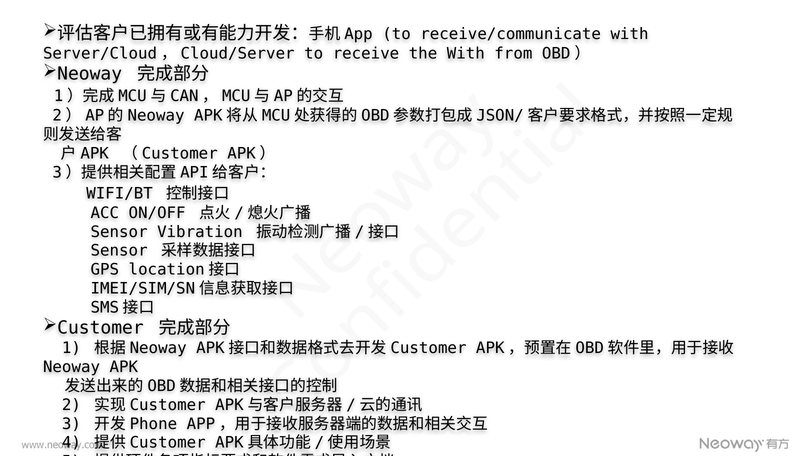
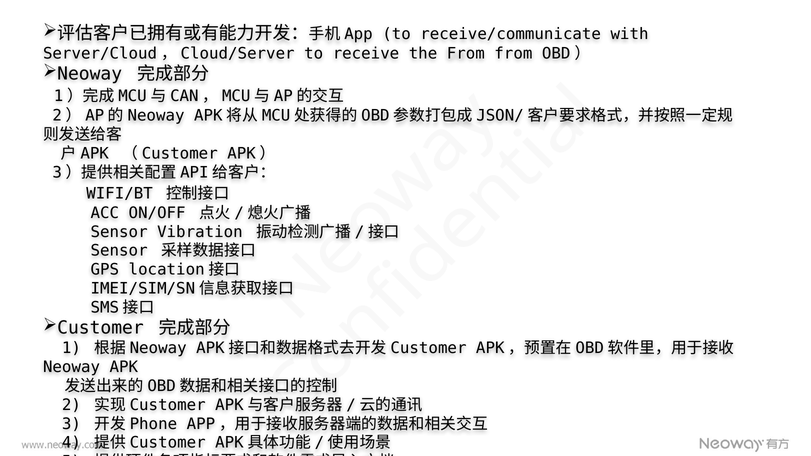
the With: With -> From
